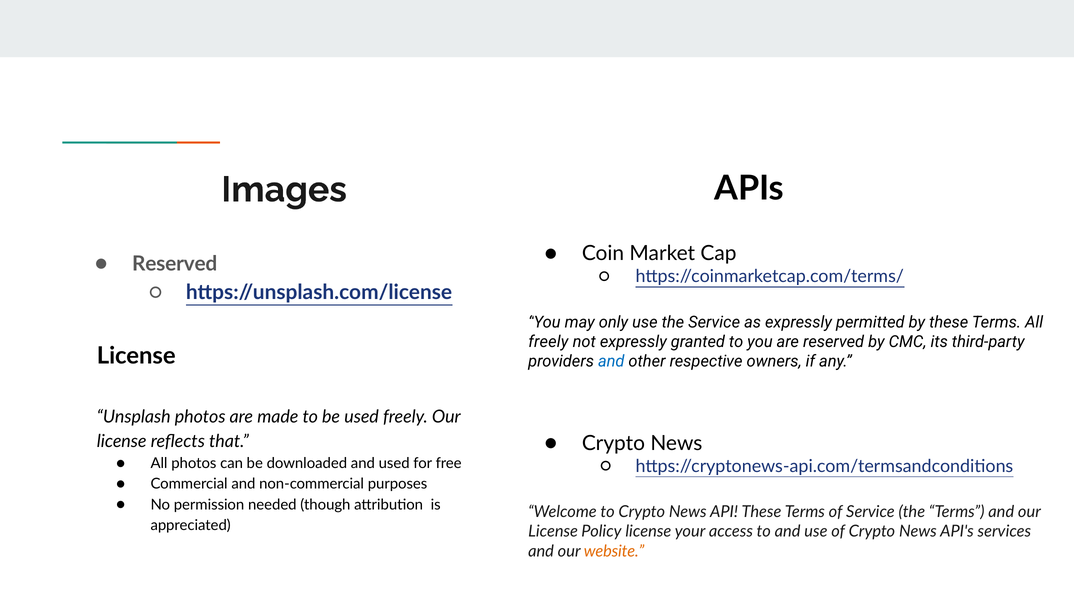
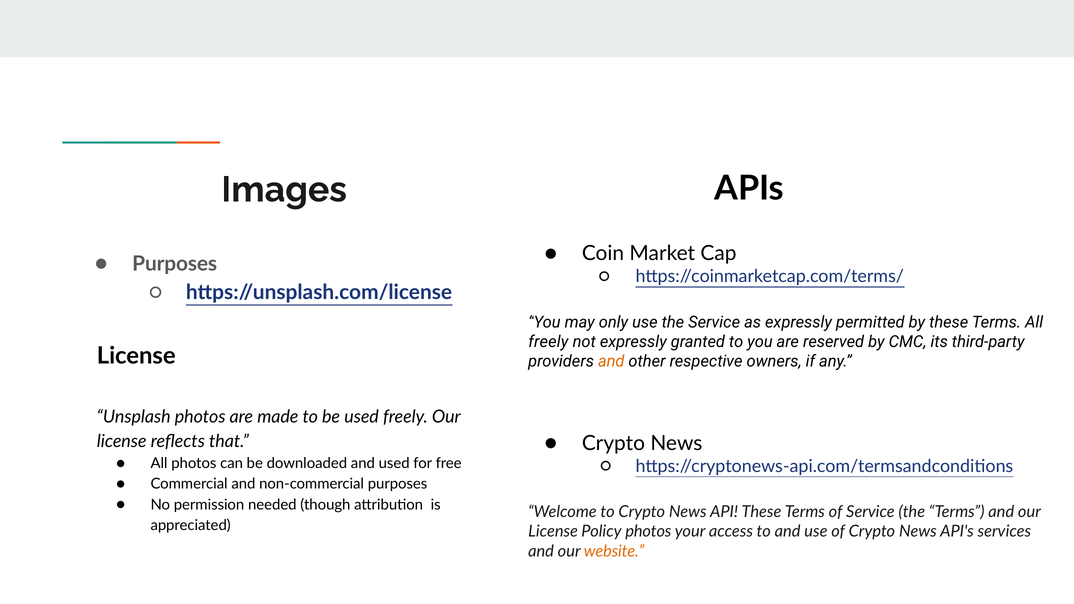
Reserved at (175, 264): Reserved -> Purposes
and at (611, 362) colour: blue -> orange
Policy license: license -> photos
